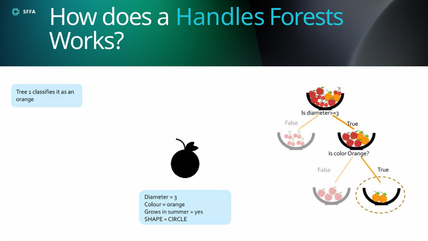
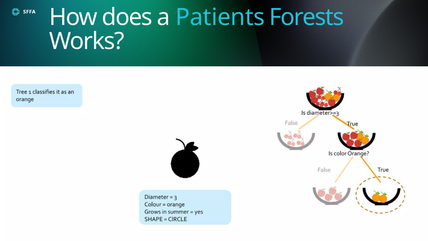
Handles: Handles -> Patients
